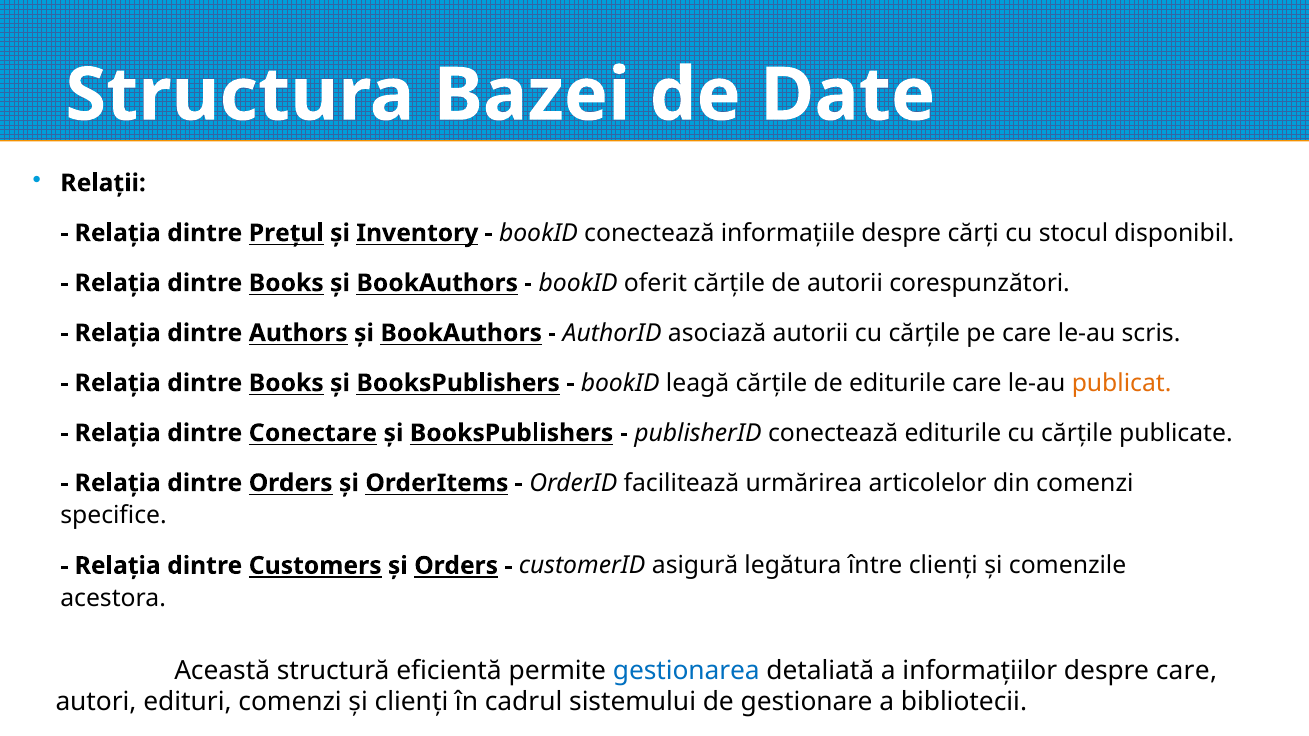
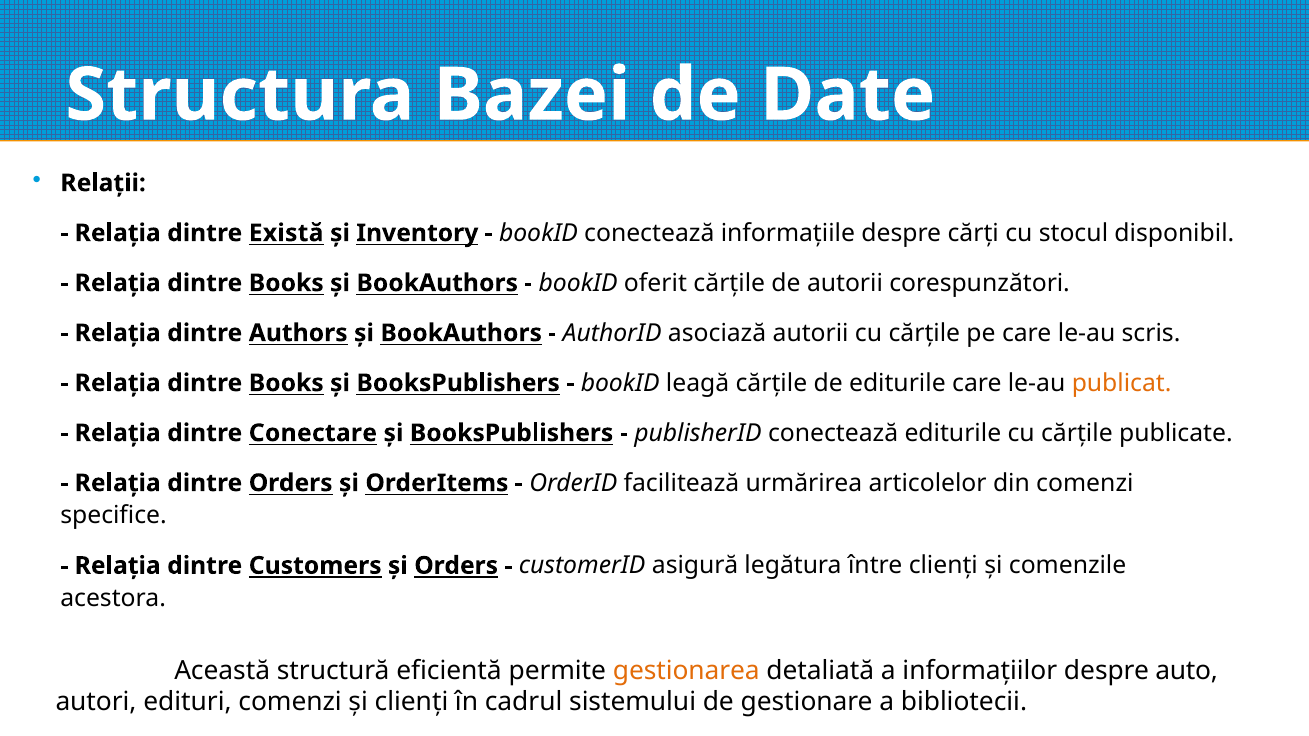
Prețul: Prețul -> Există
gestionarea colour: blue -> orange
despre care: care -> auto
